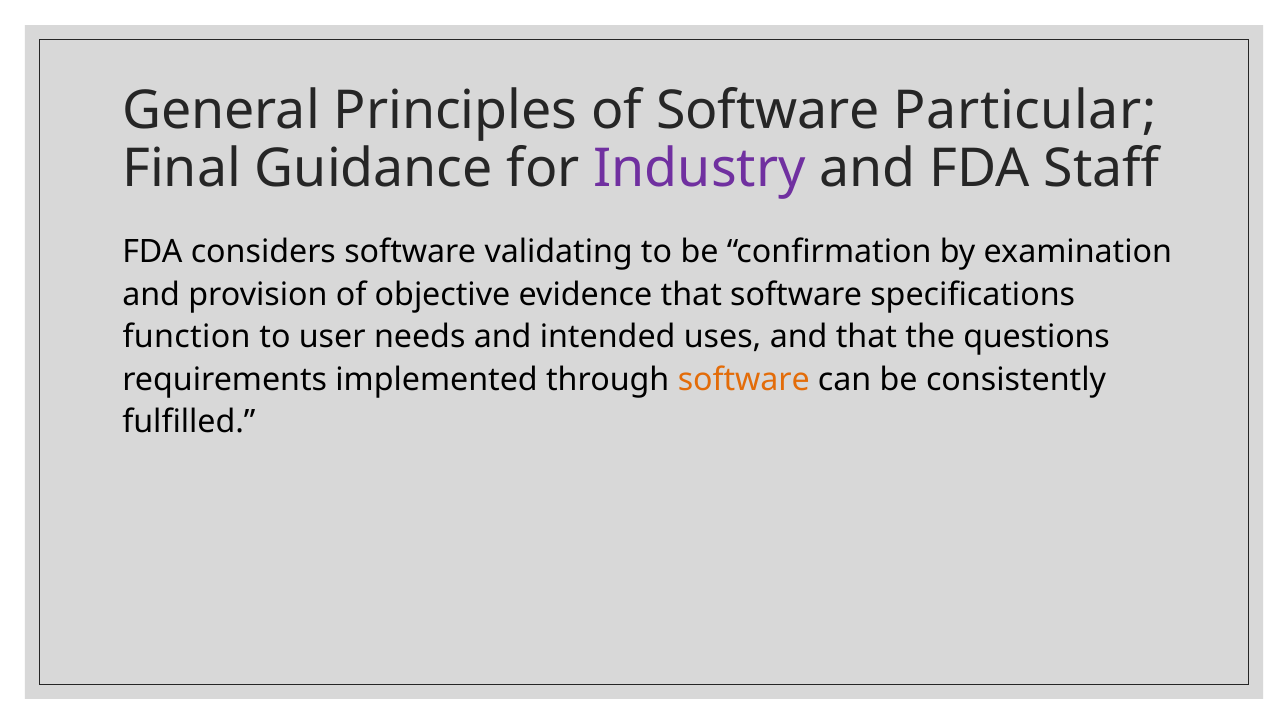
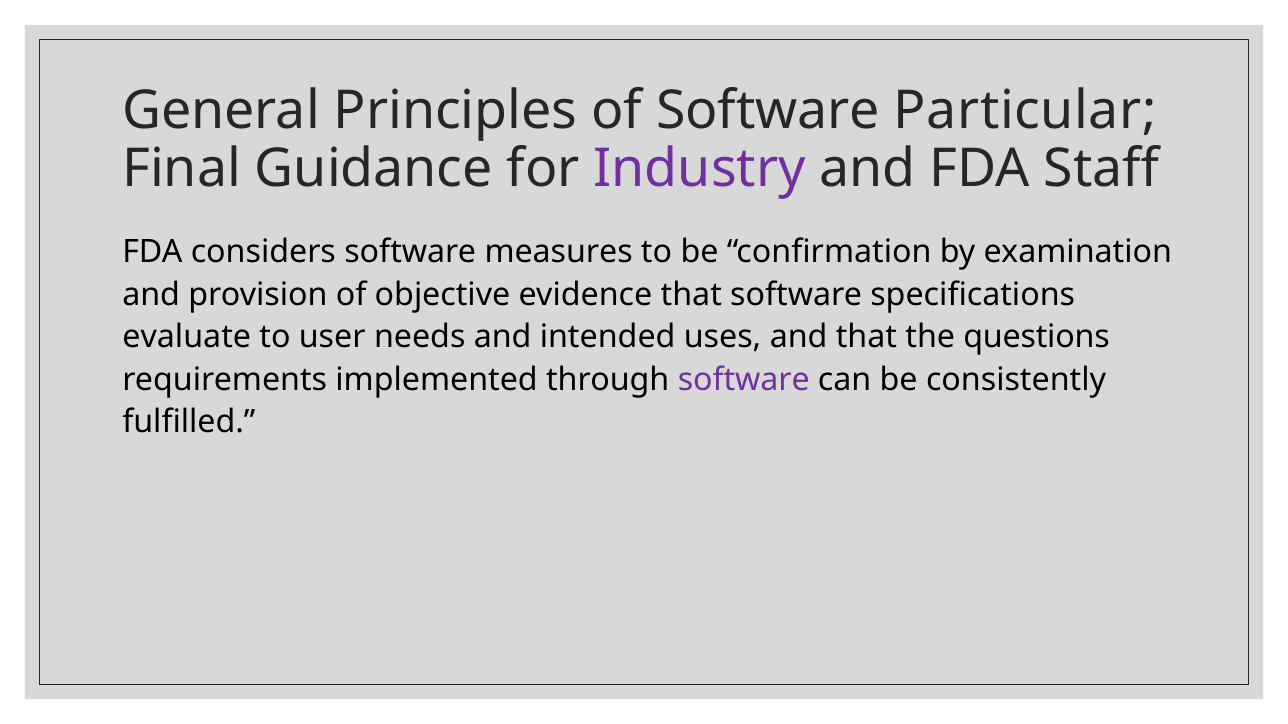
validating: validating -> measures
function: function -> evaluate
software at (744, 380) colour: orange -> purple
